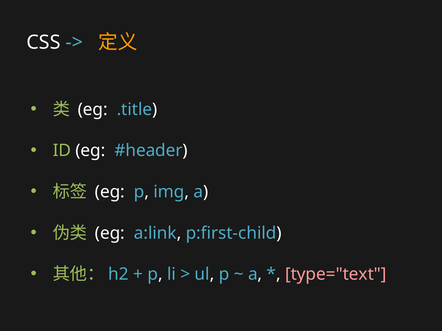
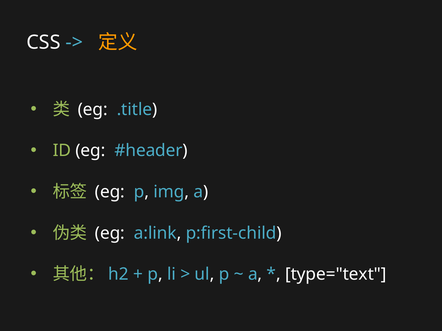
type="text colour: pink -> white
